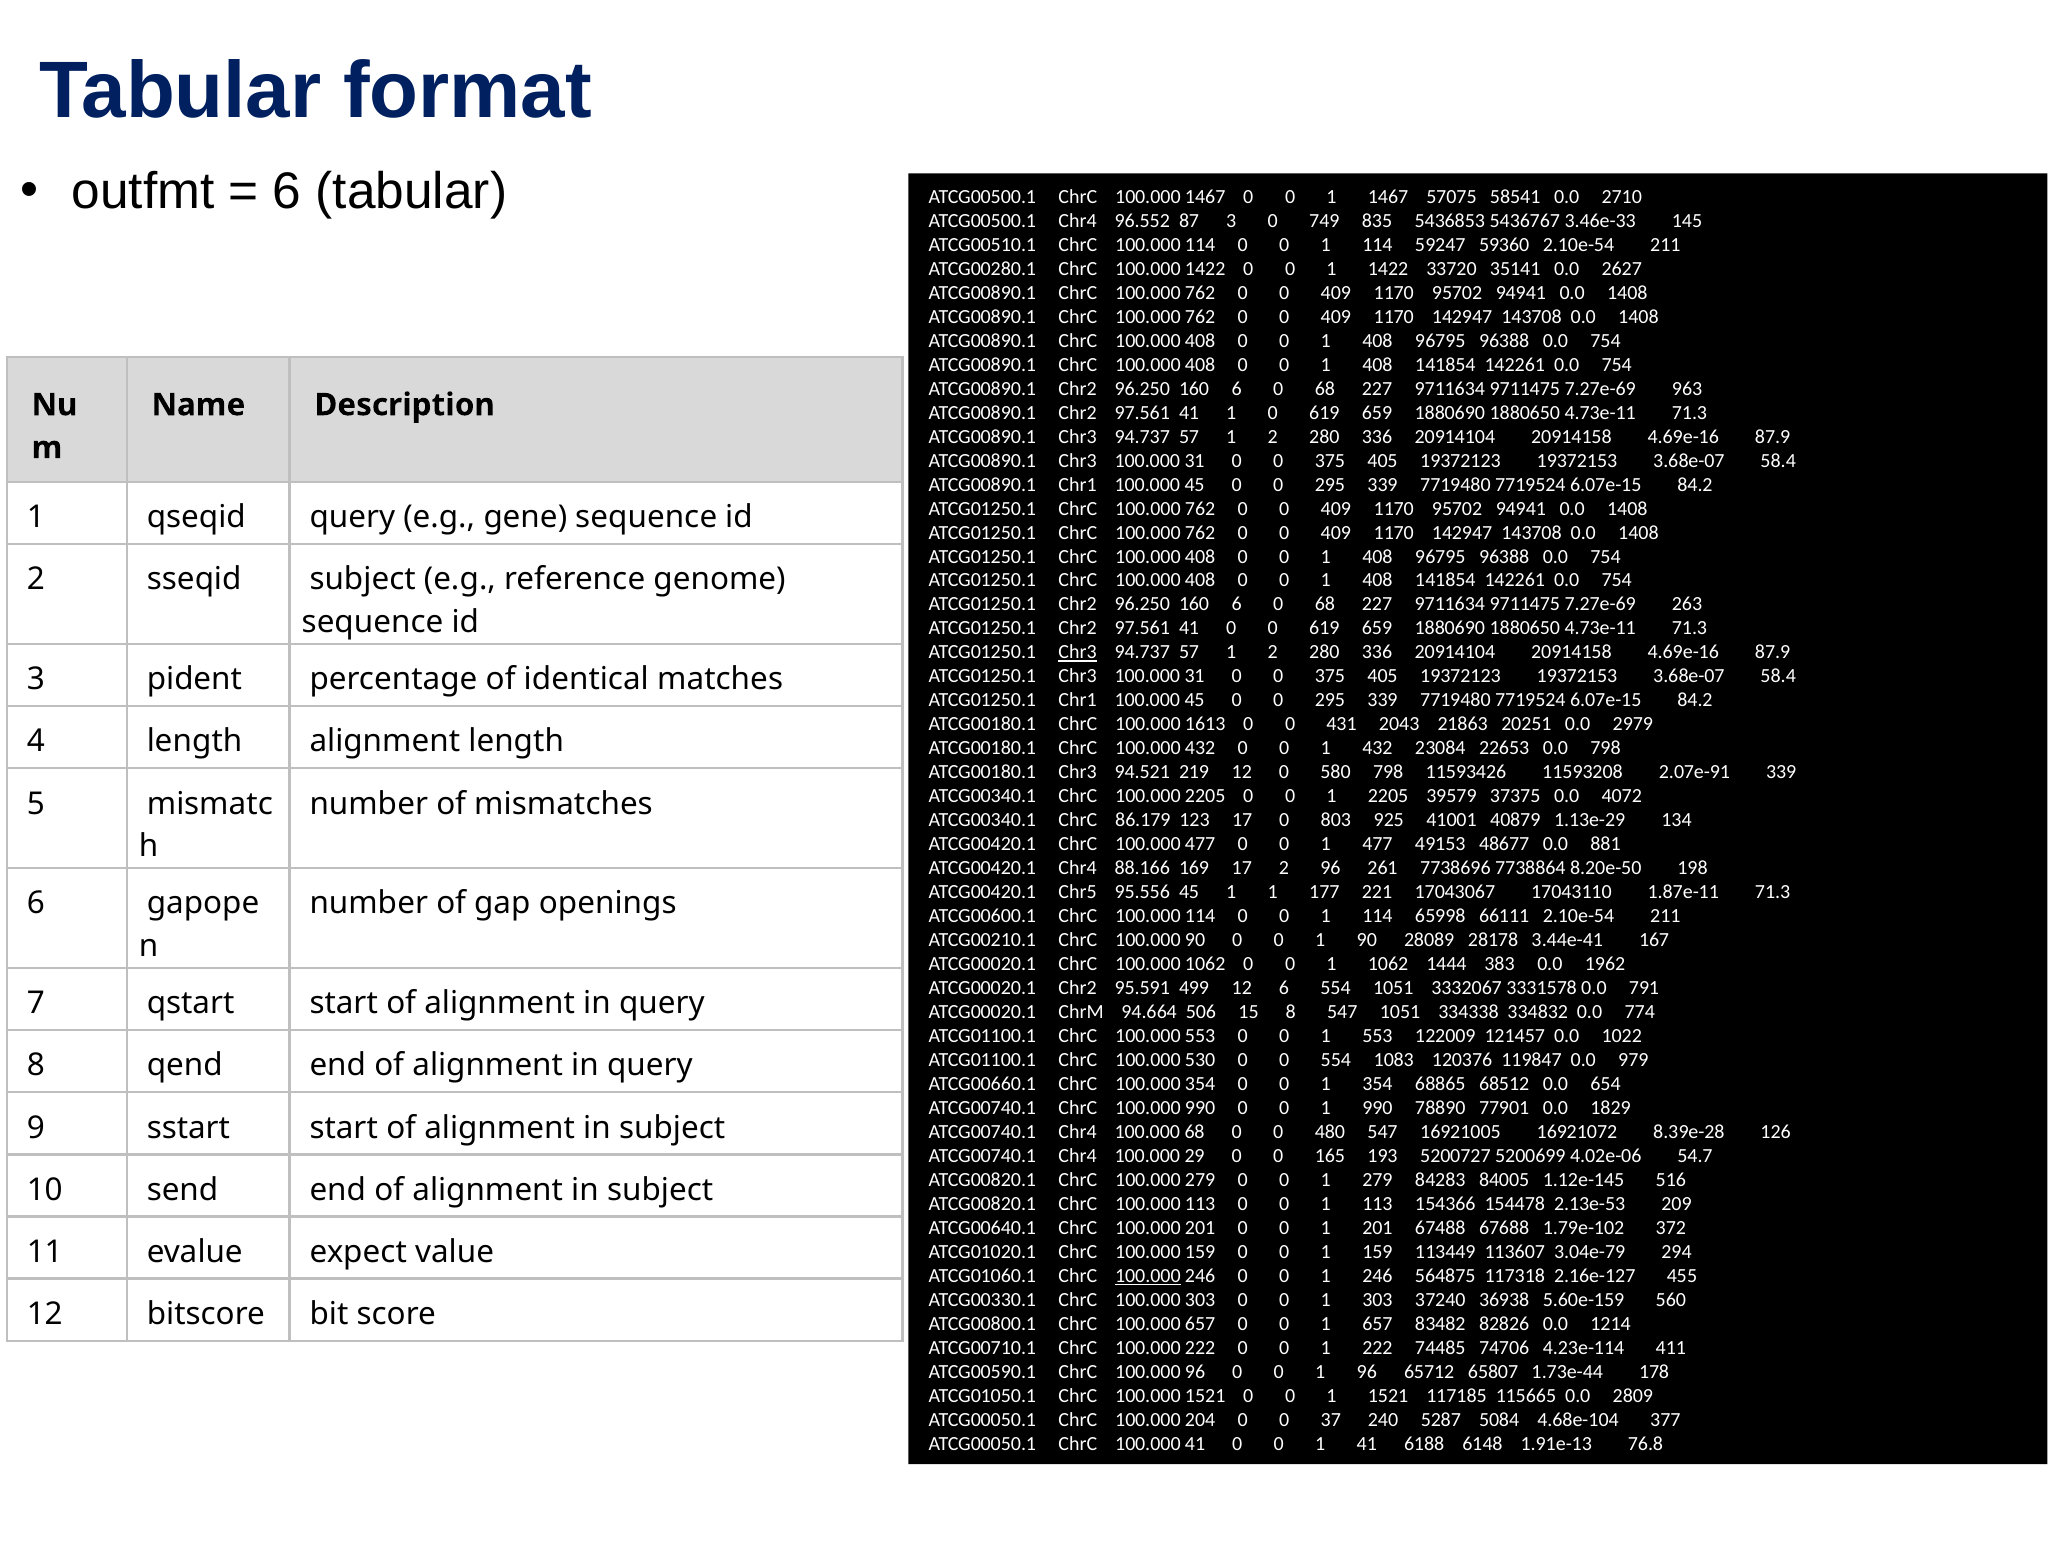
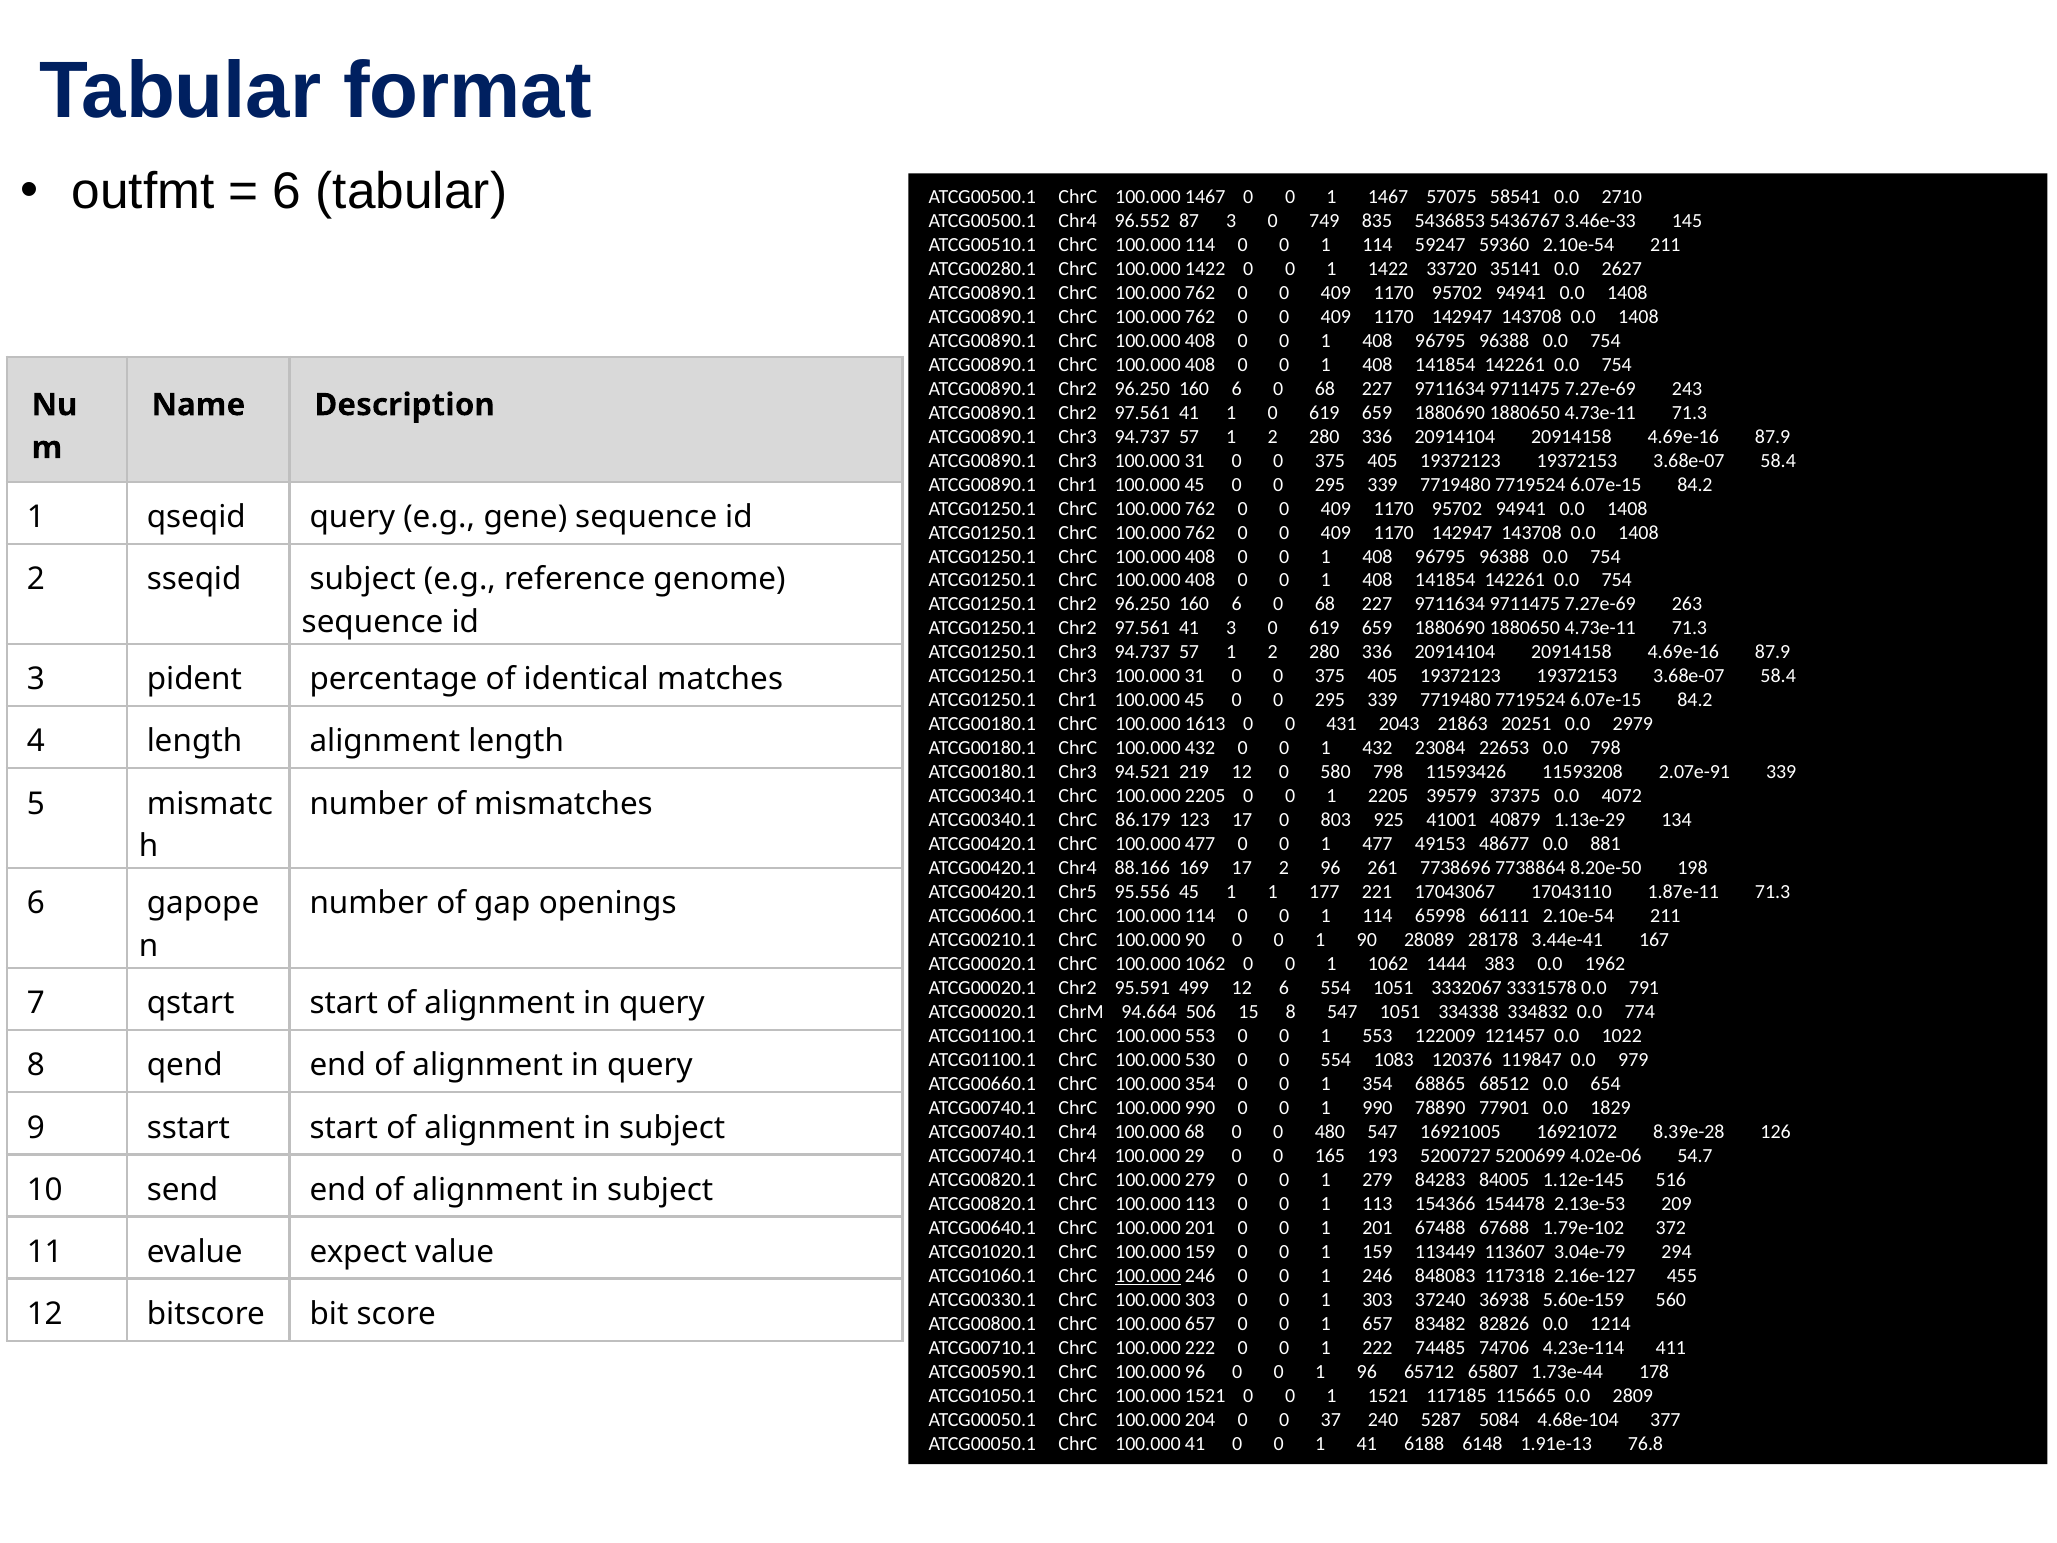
963: 963 -> 243
97.561 41 0: 0 -> 3
Chr3 at (1078, 652) underline: present -> none
564875: 564875 -> 848083
